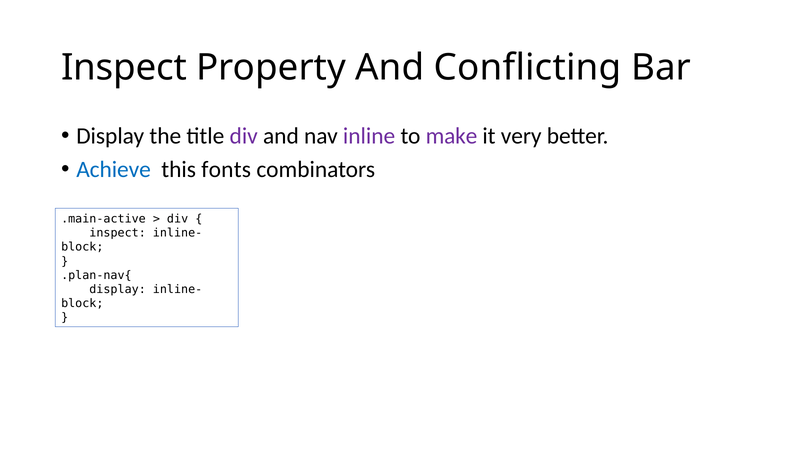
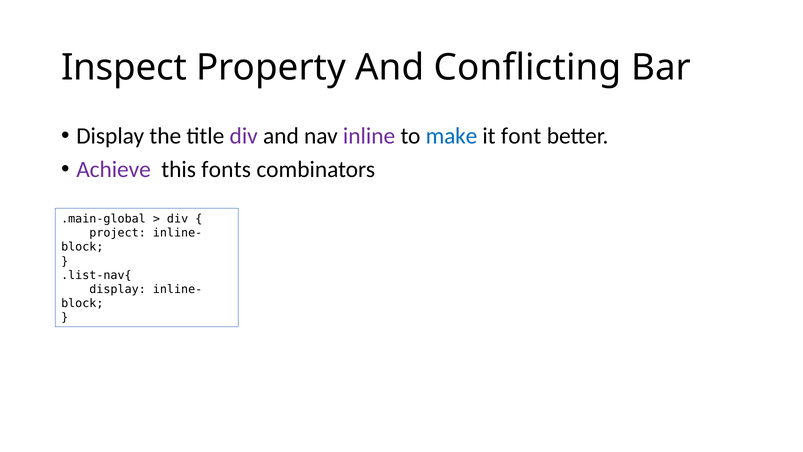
make colour: purple -> blue
very: very -> font
Achieve colour: blue -> purple
.main-active: .main-active -> .main-global
inspect at (118, 233): inspect -> project
.plan-nav{: .plan-nav{ -> .list-nav{
